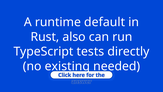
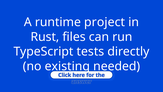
default: default -> project
also: also -> files
